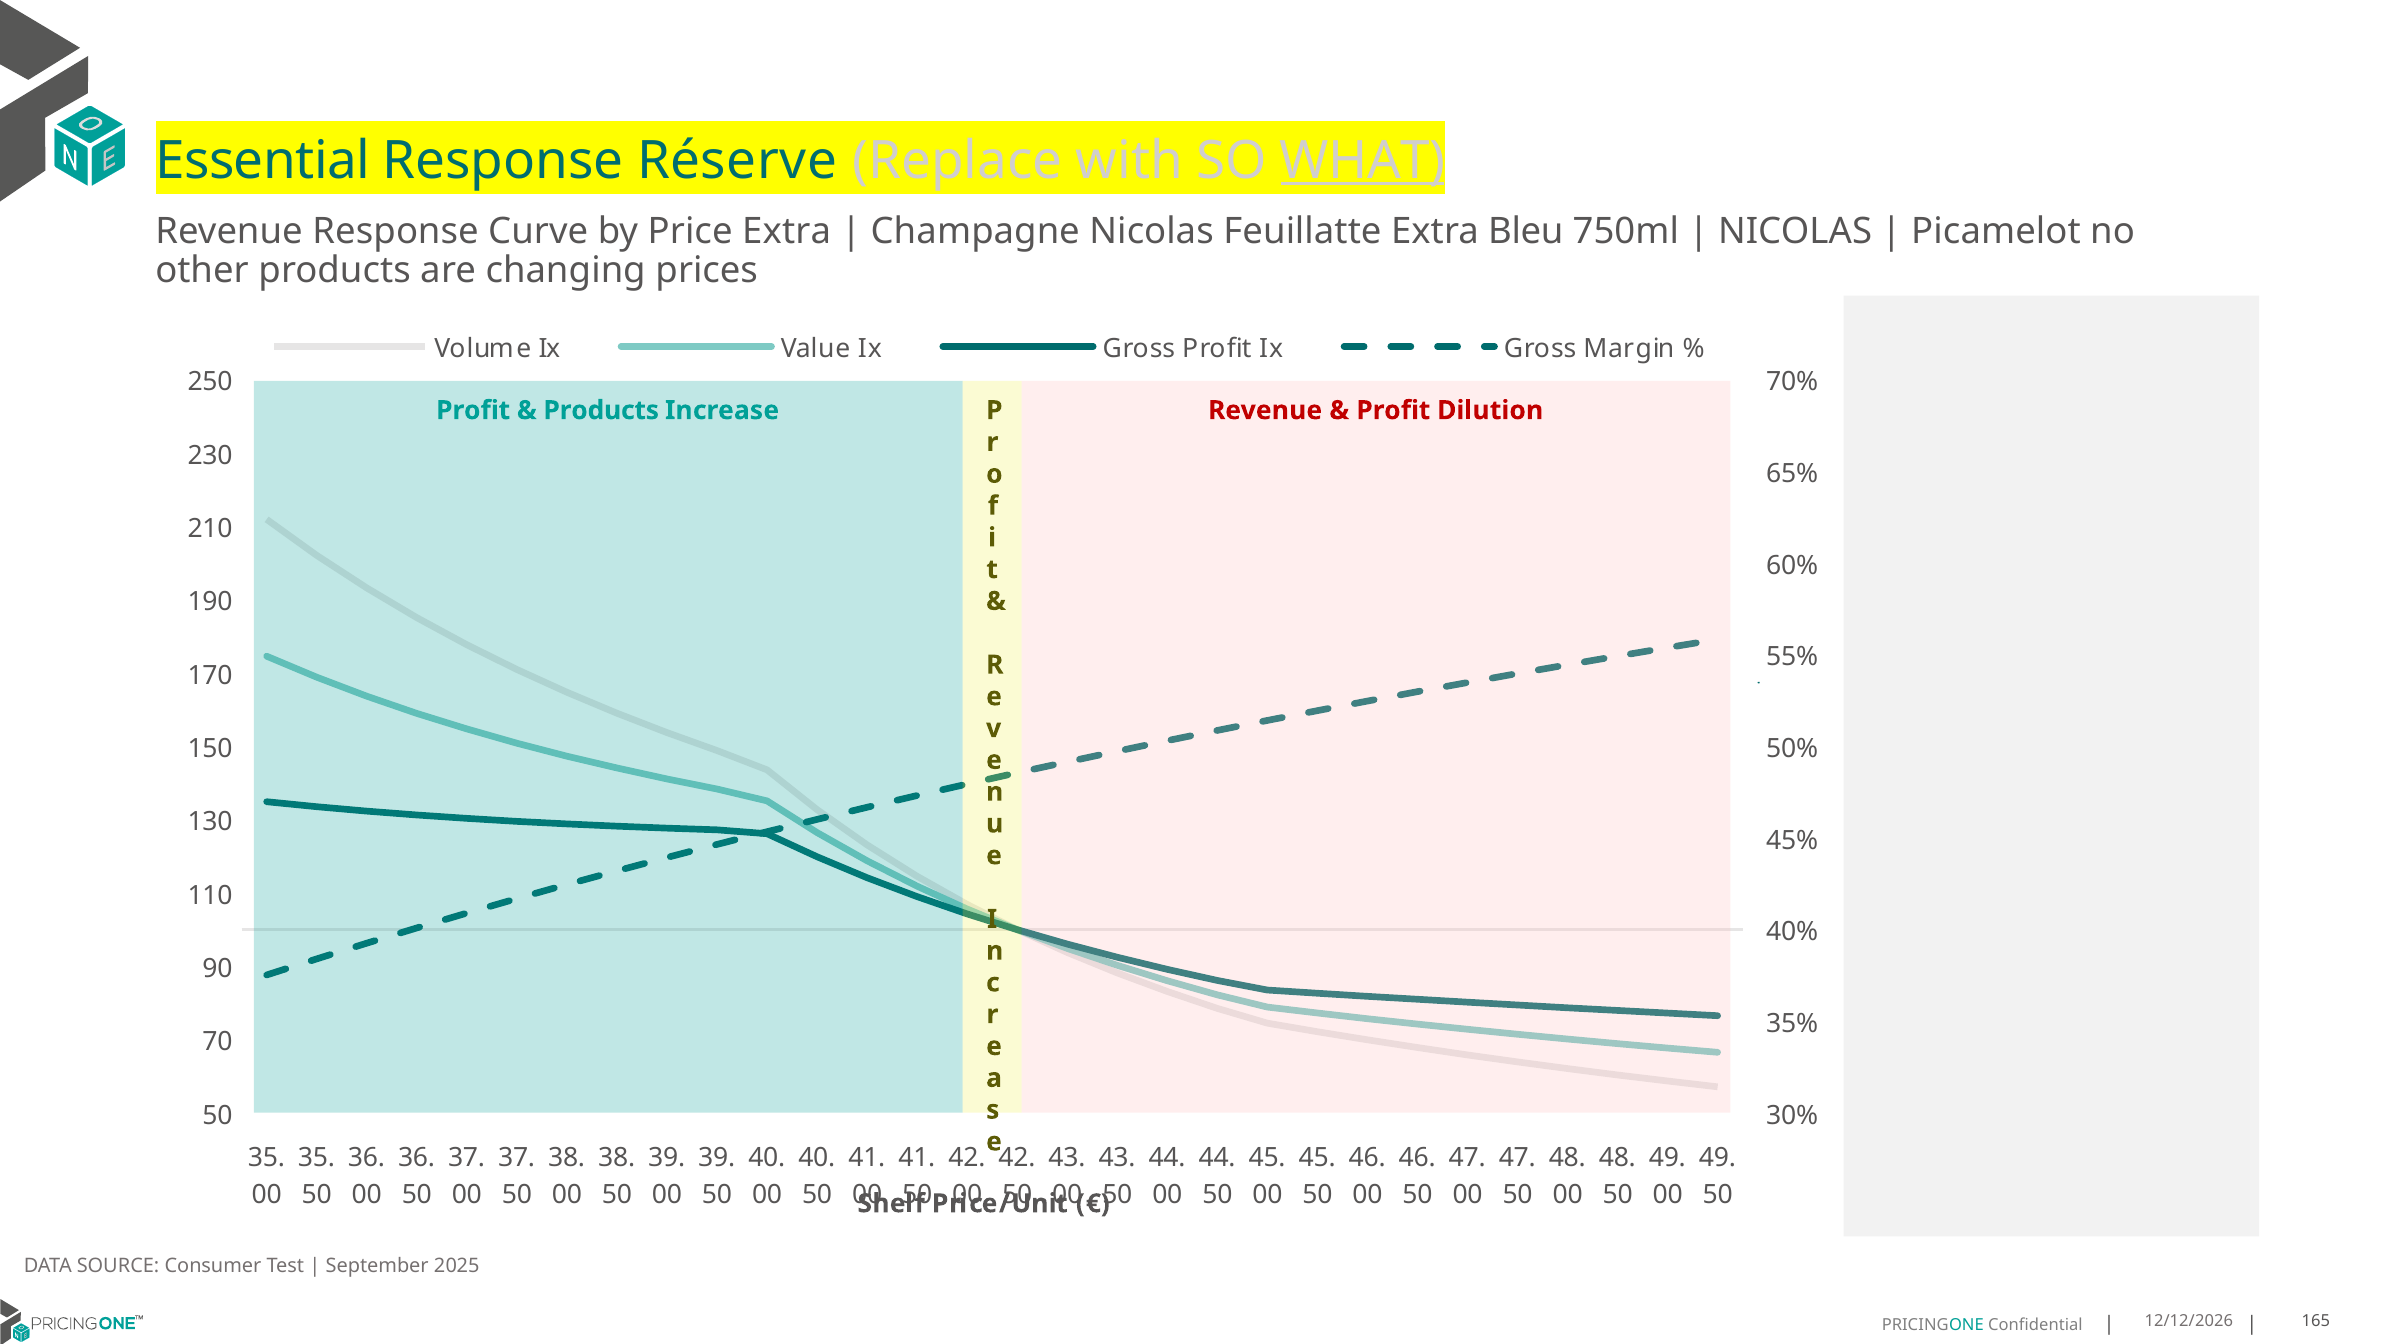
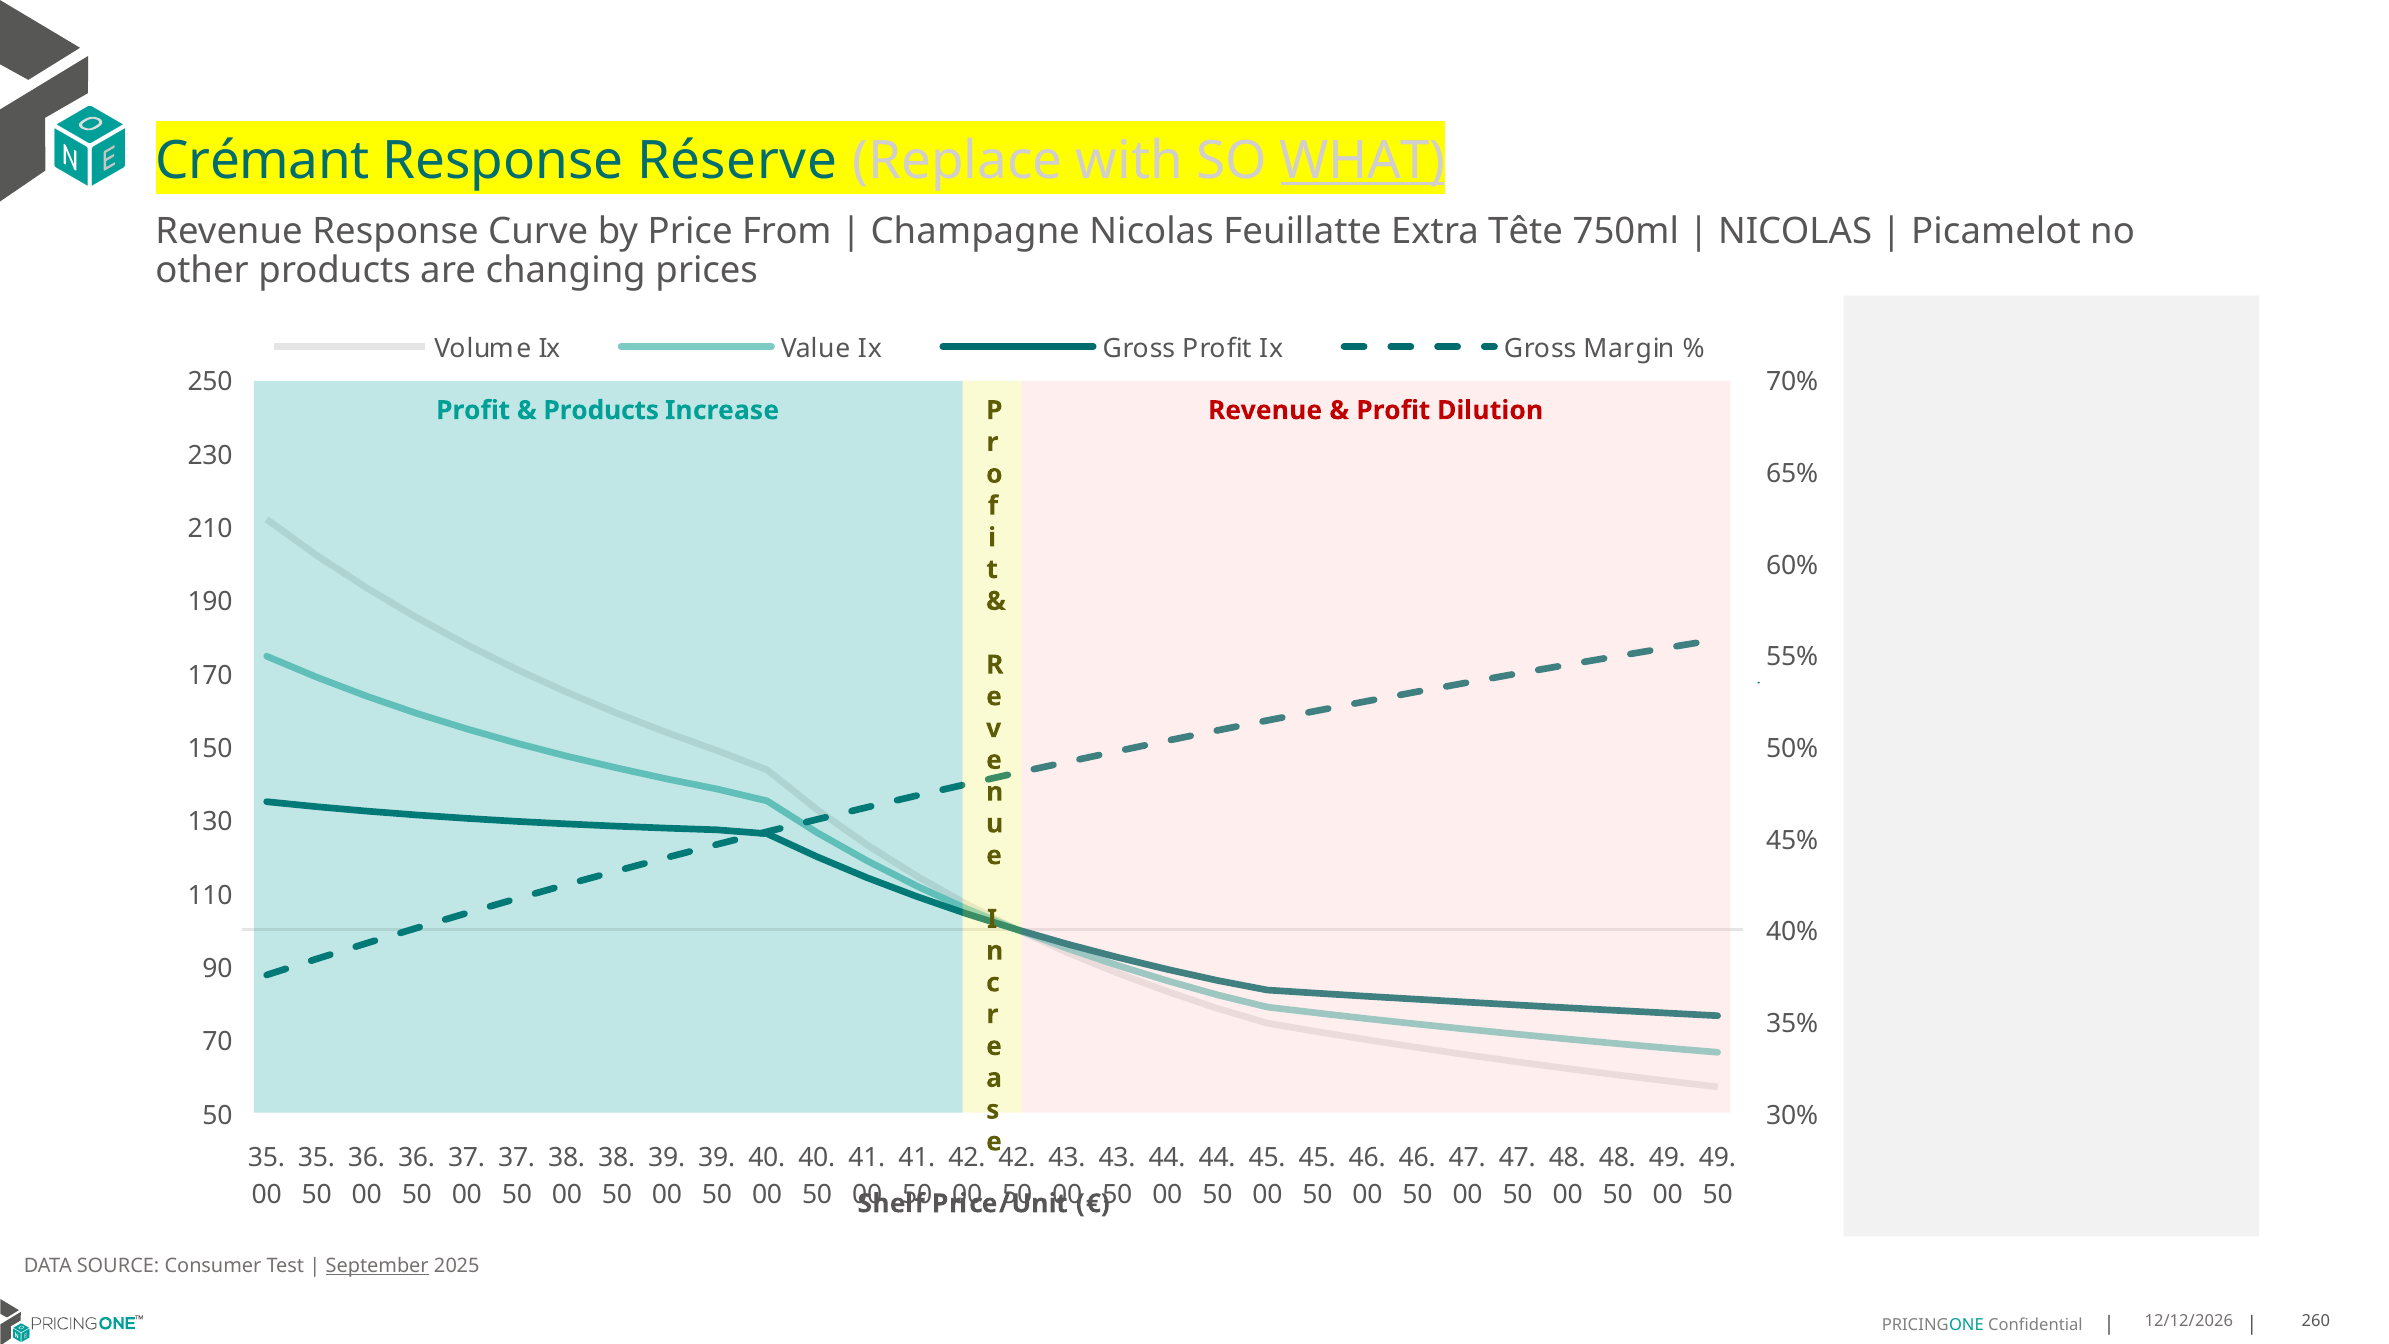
Essential: Essential -> Crémant
Price Extra: Extra -> From
Bleu: Bleu -> Tête
September underline: none -> present
165: 165 -> 260
